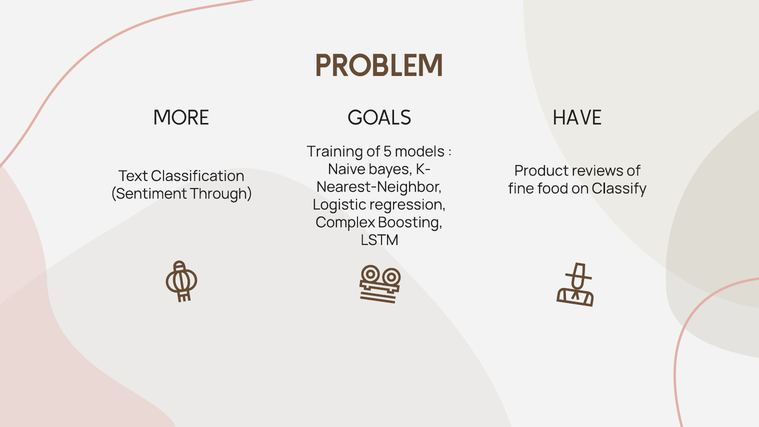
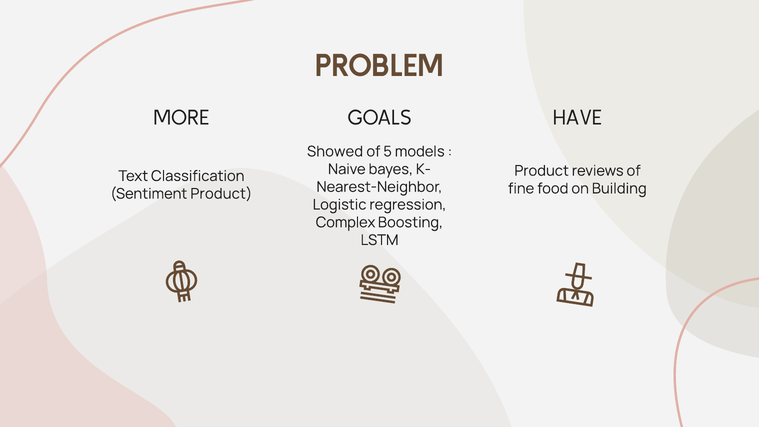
Training: Training -> Showed
Classify: Classify -> Building
Sentiment Through: Through -> Product
